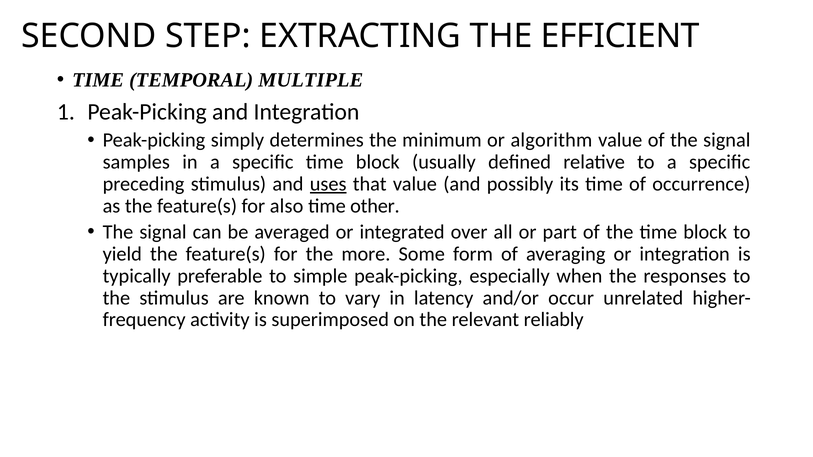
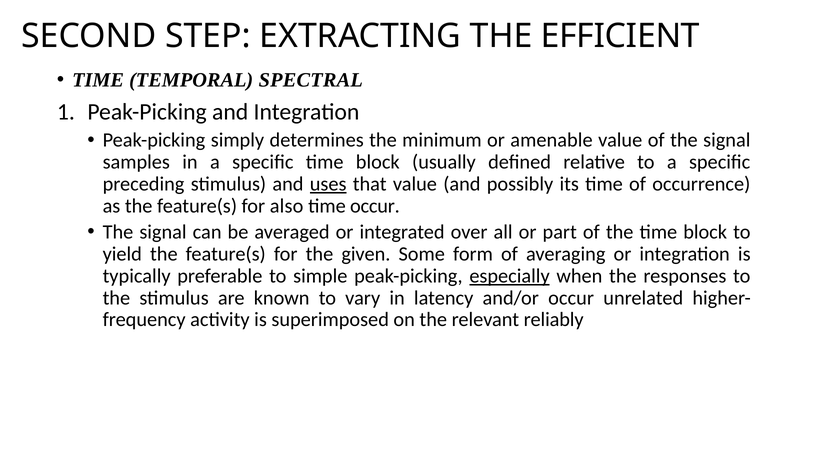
MULTIPLE: MULTIPLE -> SPECTRAL
algorithm: algorithm -> amenable
time other: other -> occur
more: more -> given
especially underline: none -> present
